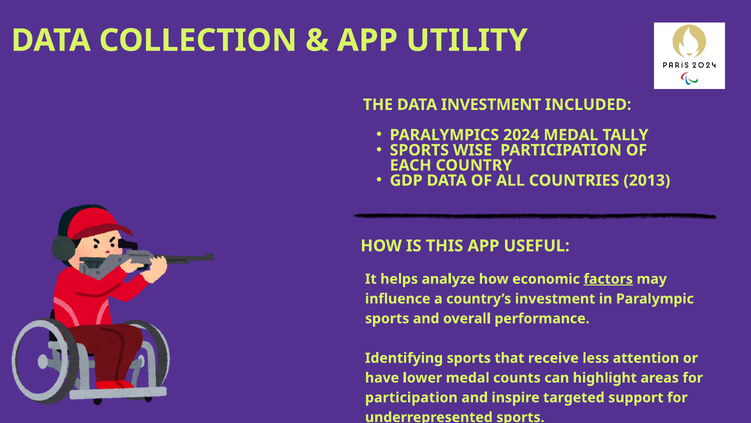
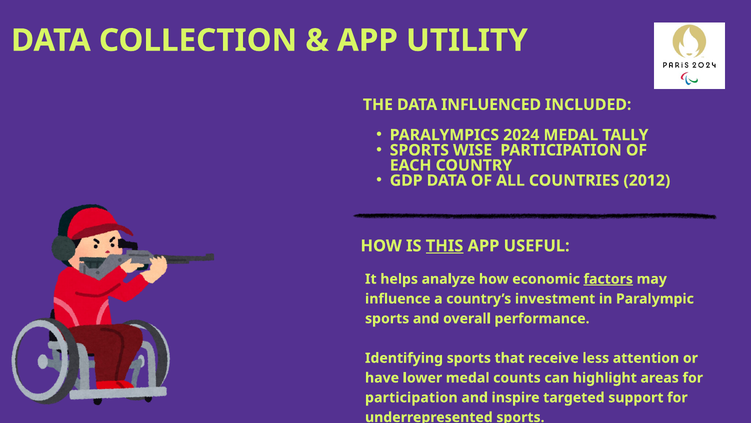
DATA INVESTMENT: INVESTMENT -> INFLUENCED
2013: 2013 -> 2012
THIS underline: none -> present
